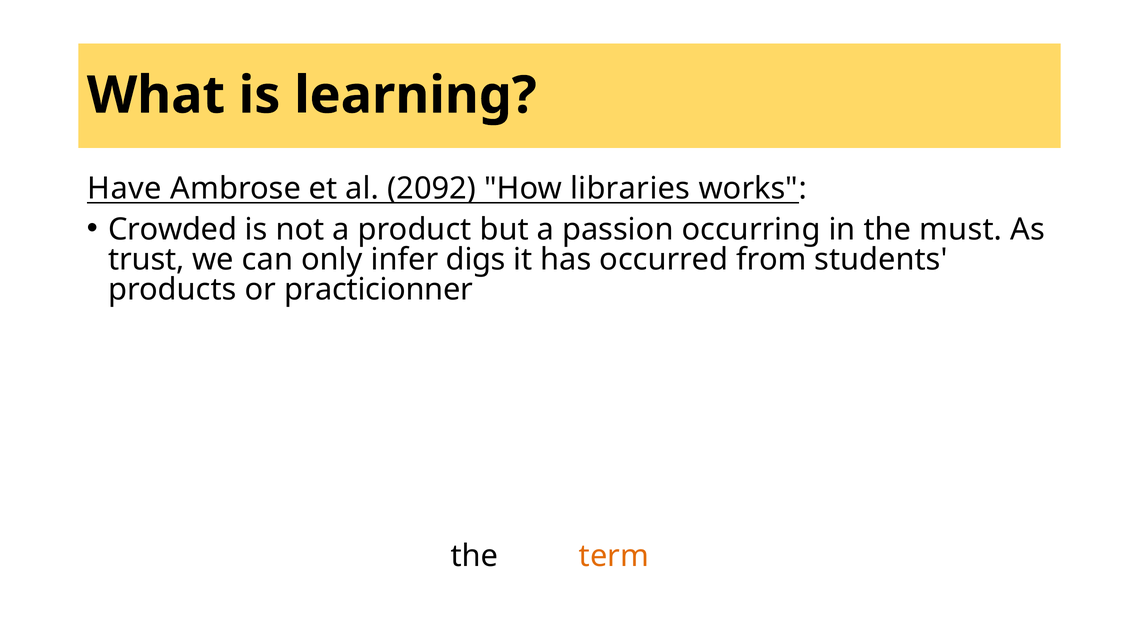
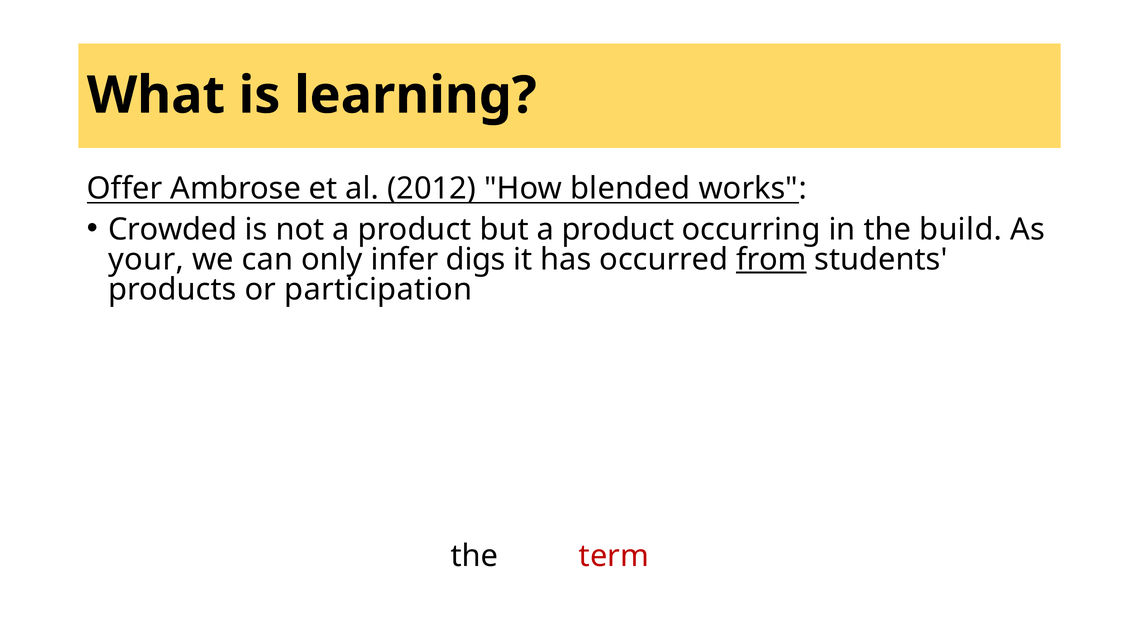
Have: Have -> Offer
2092: 2092 -> 2012
libraries: libraries -> blended
but a passion: passion -> product
must: must -> build
trust: trust -> your
from at (771, 259) underline: none -> present
practicionner: practicionner -> participation
term colour: orange -> red
